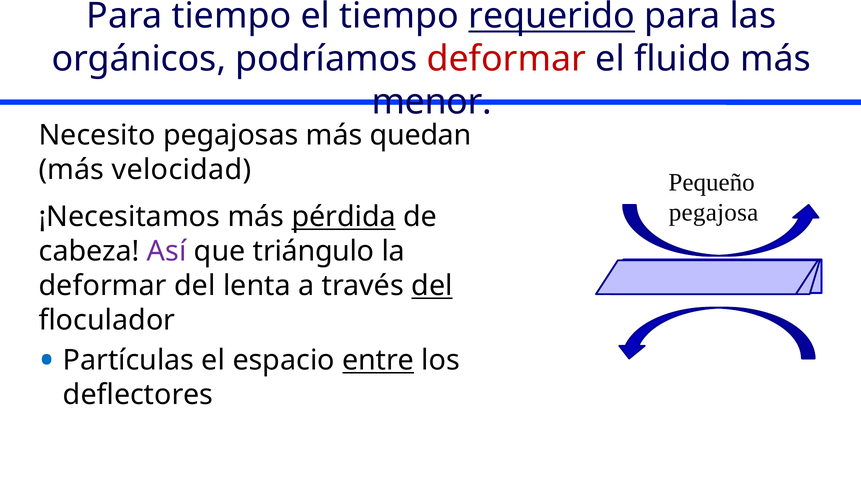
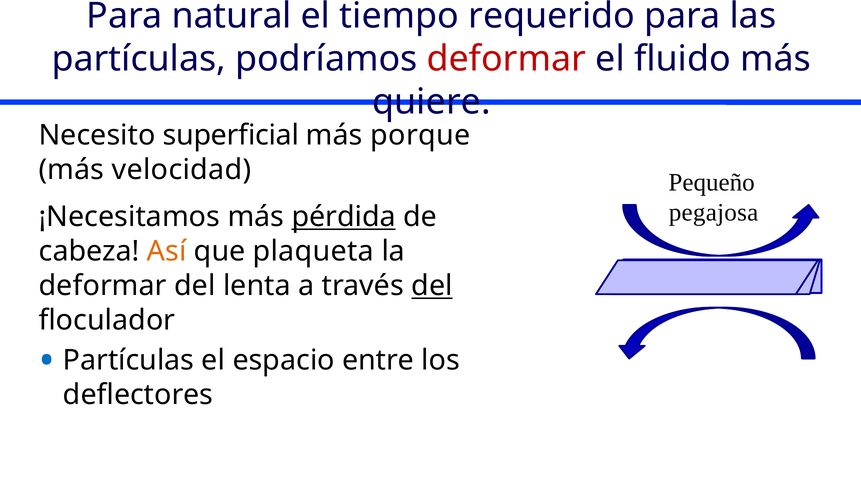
Para tiempo: tiempo -> natural
requerido underline: present -> none
orgánicos at (139, 59): orgánicos -> partículas
menor: menor -> quiere
pegajosas: pegajosas -> superficial
quedan: quedan -> porque
Así colour: purple -> orange
triángulo: triángulo -> plaqueta
entre underline: present -> none
